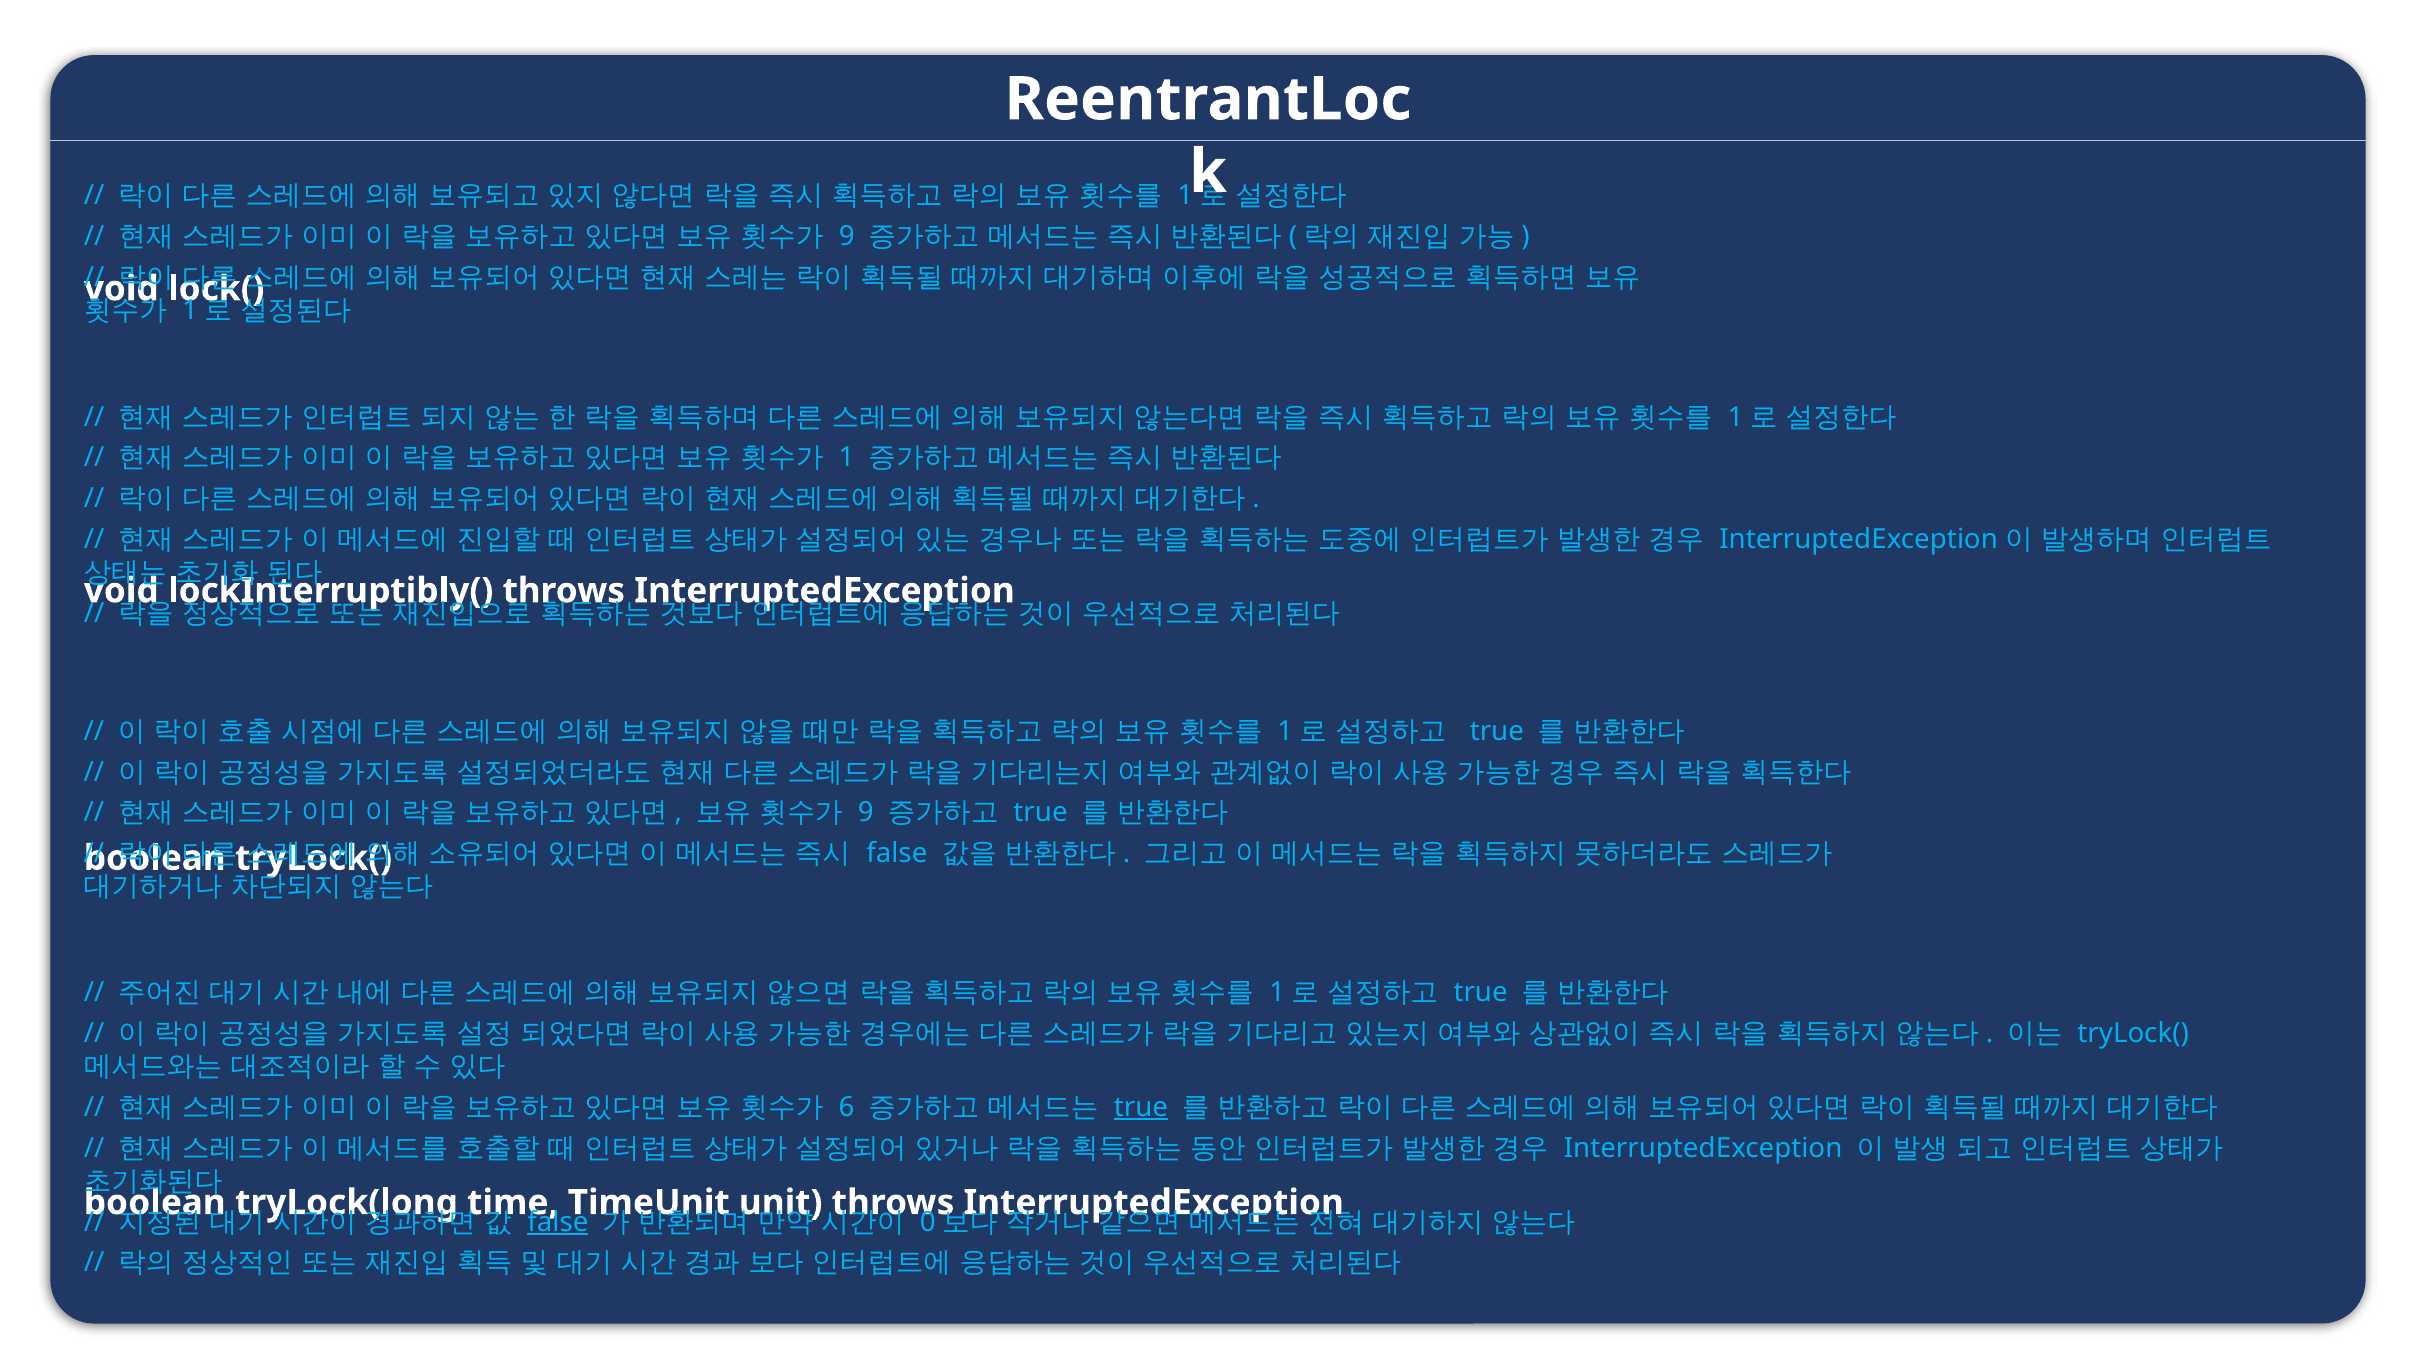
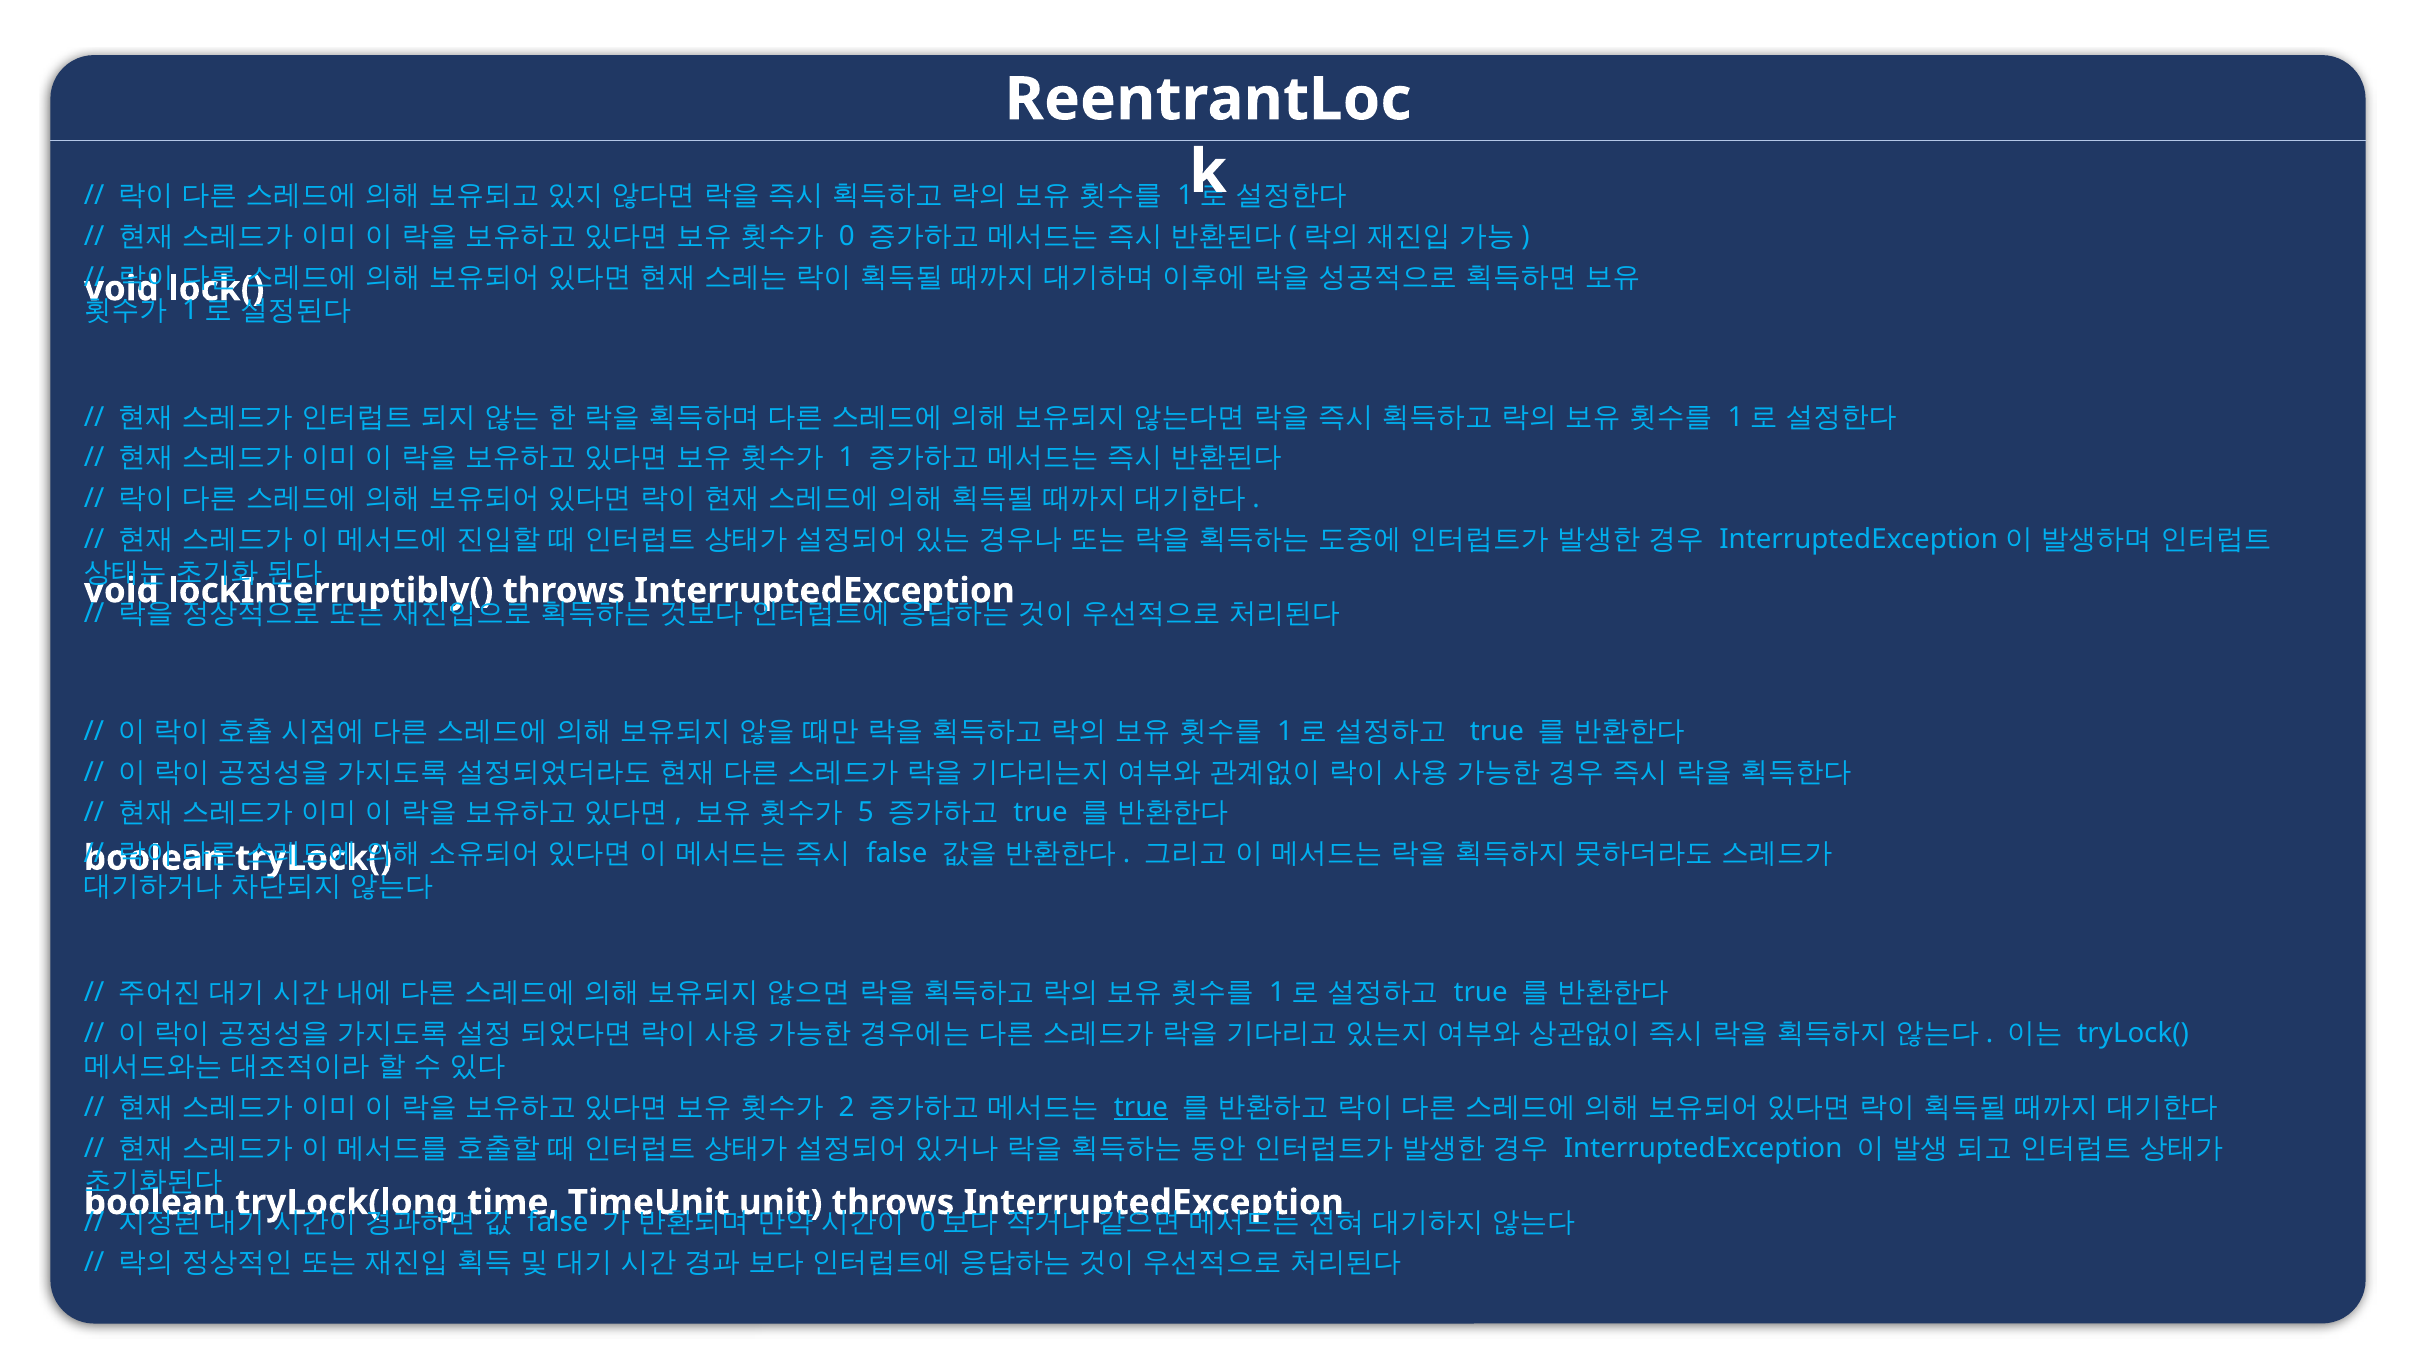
9 at (847, 236): 9 -> 0
9 at (866, 813): 9 -> 5
6: 6 -> 2
false at (558, 1222) underline: present -> none
